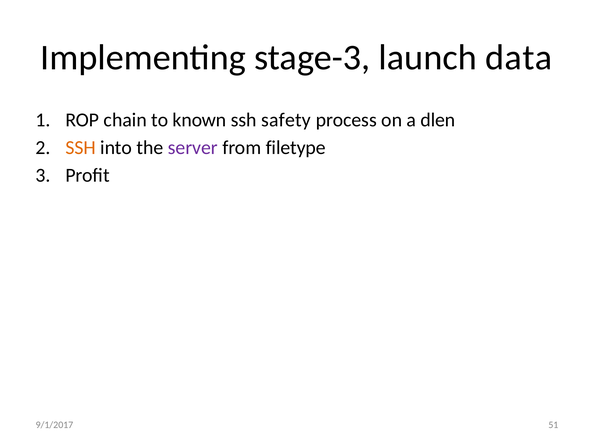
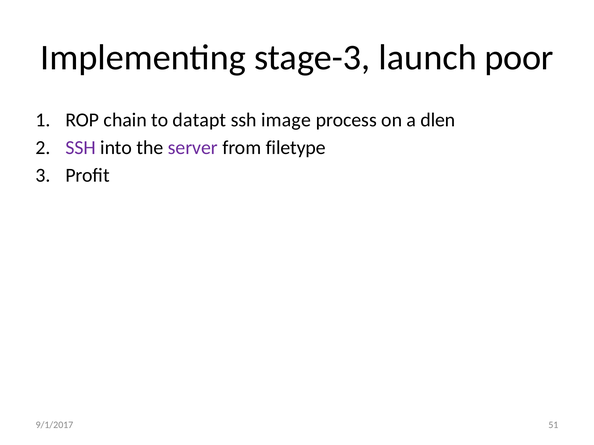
data: data -> poor
known: known -> datapt
safety: safety -> image
SSH at (81, 148) colour: orange -> purple
